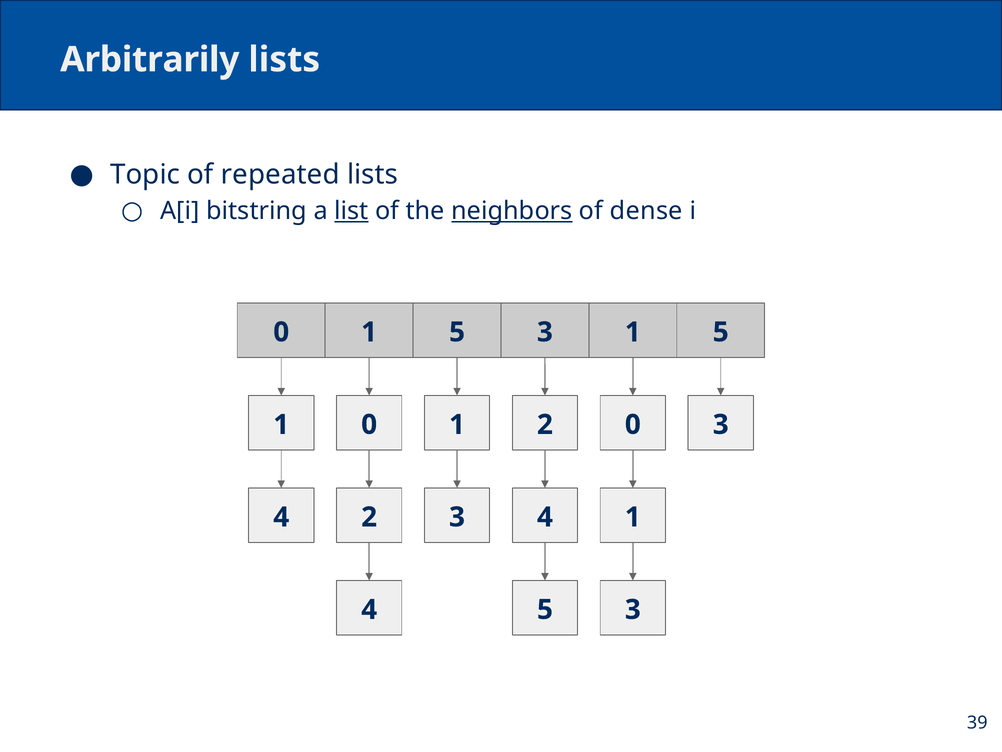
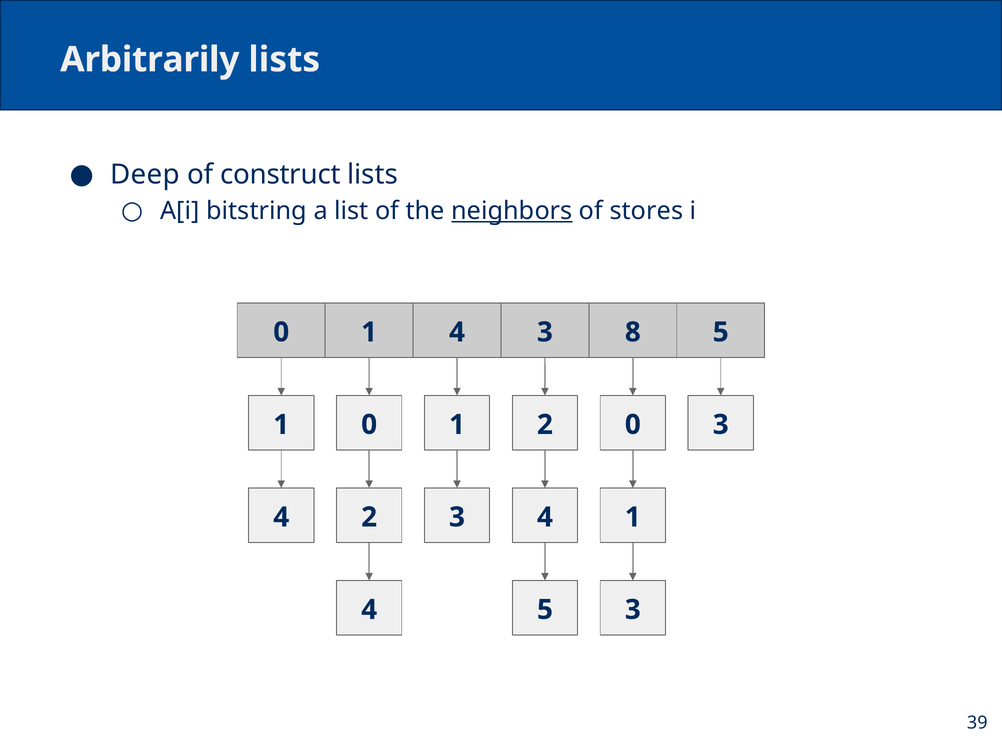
Topic: Topic -> Deep
repeated: repeated -> construct
list underline: present -> none
dense: dense -> stores
0 1 5: 5 -> 4
3 1: 1 -> 8
